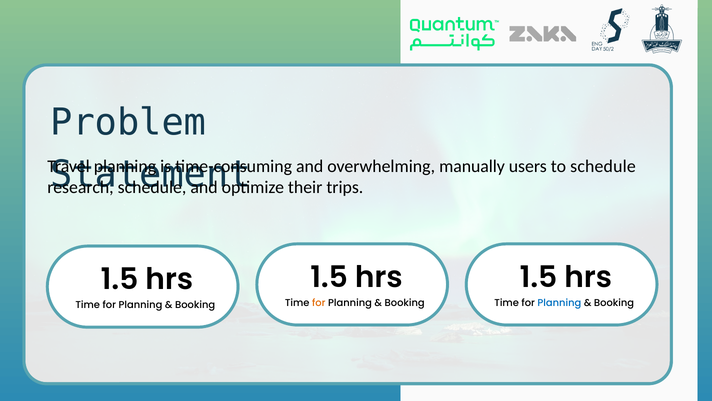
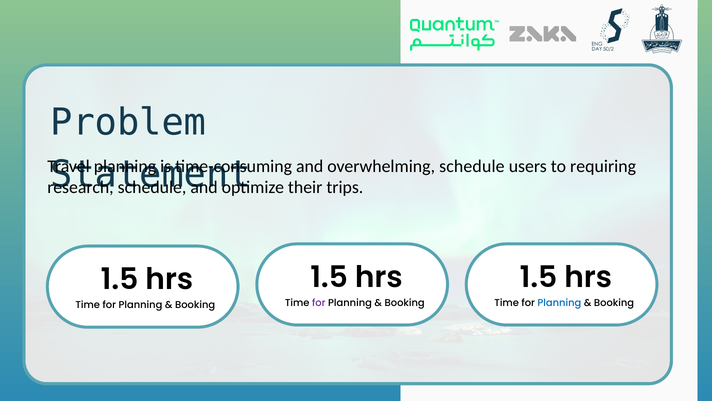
overwhelming manually: manually -> schedule
to schedule: schedule -> requiring
for at (319, 303) colour: orange -> purple
